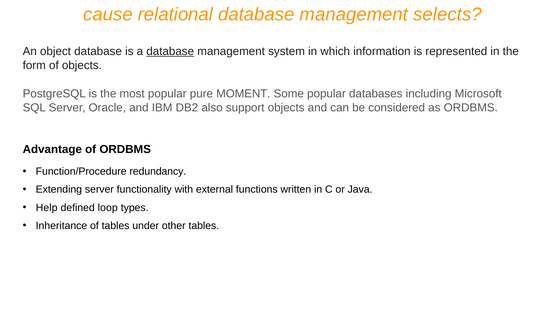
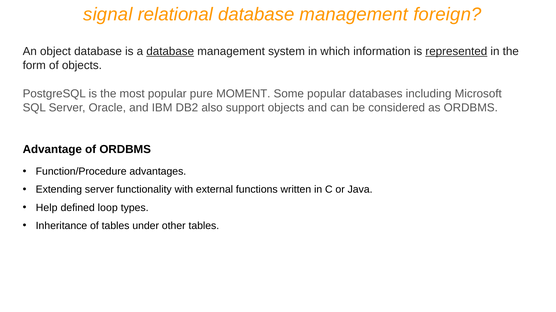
cause: cause -> signal
selects: selects -> foreign
represented underline: none -> present
redundancy: redundancy -> advantages
